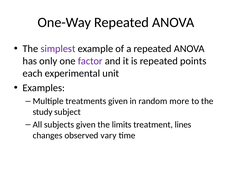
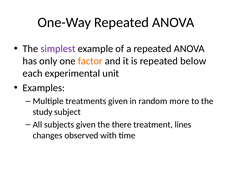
factor colour: purple -> orange
points: points -> below
limits: limits -> there
vary: vary -> with
